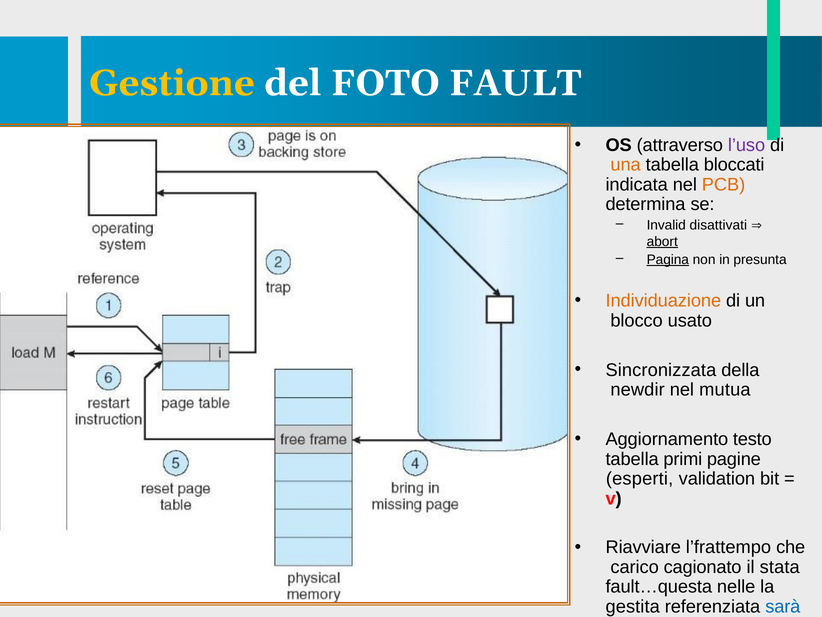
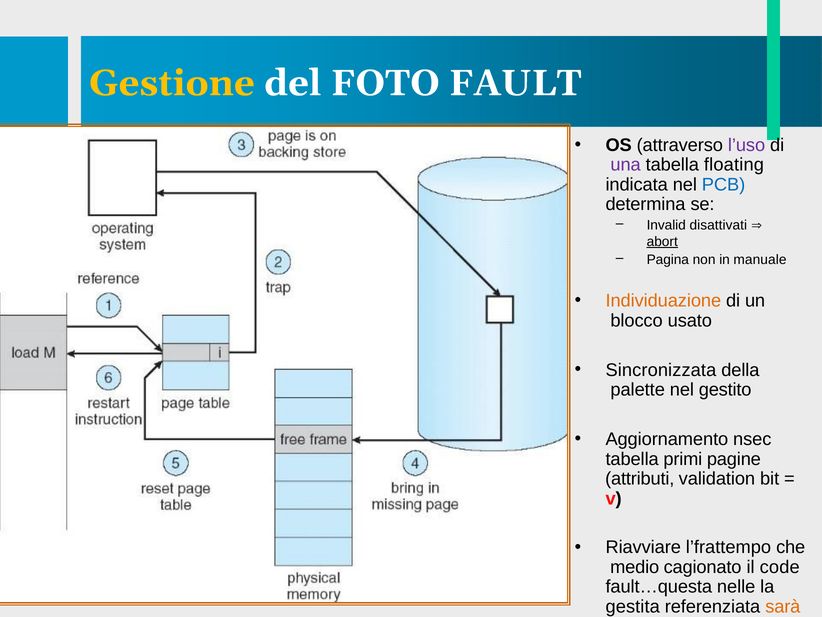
una colour: orange -> purple
bloccati: bloccati -> floating
PCB colour: orange -> blue
Pagina underline: present -> none
presunta: presunta -> manuale
newdir: newdir -> palette
mutua: mutua -> gestito
testo: testo -> nsec
esperti: esperti -> attributi
carico: carico -> medio
stata: stata -> code
sarà colour: blue -> orange
